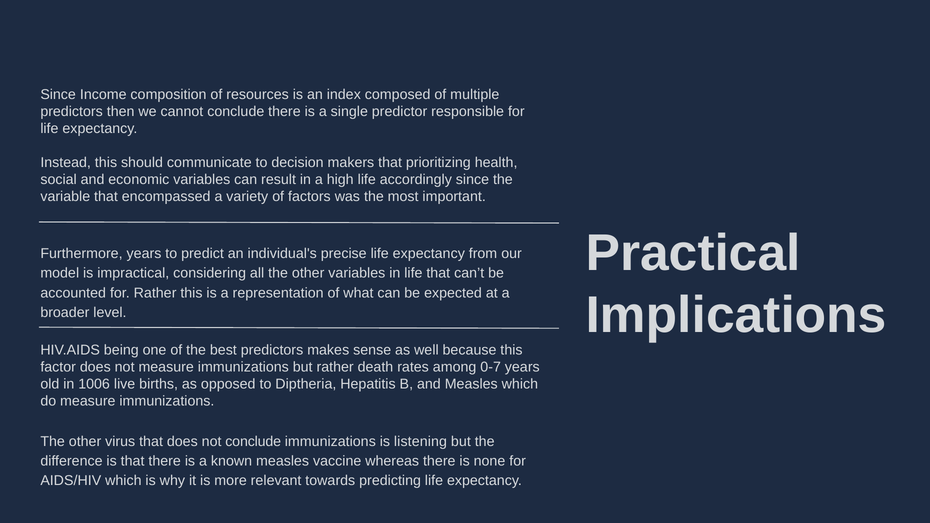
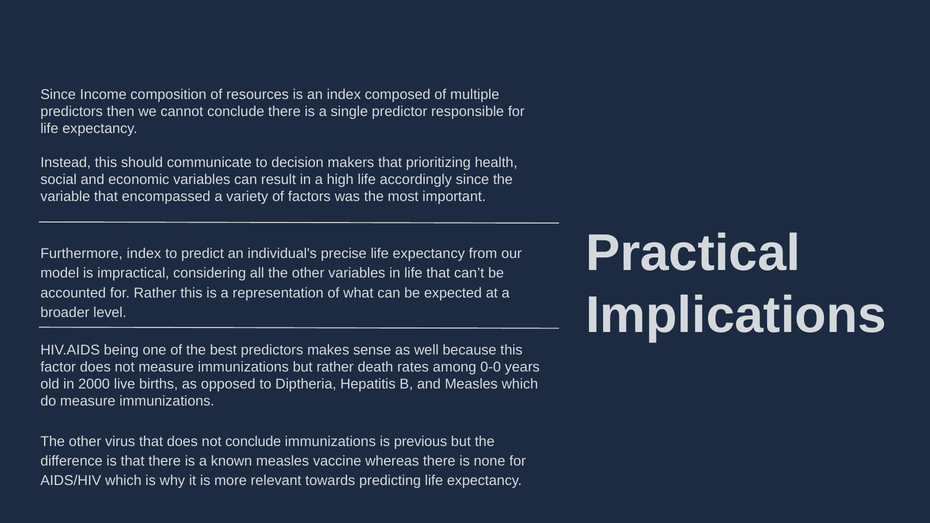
Furthermore years: years -> index
0-7: 0-7 -> 0-0
1006: 1006 -> 2000
listening: listening -> previous
